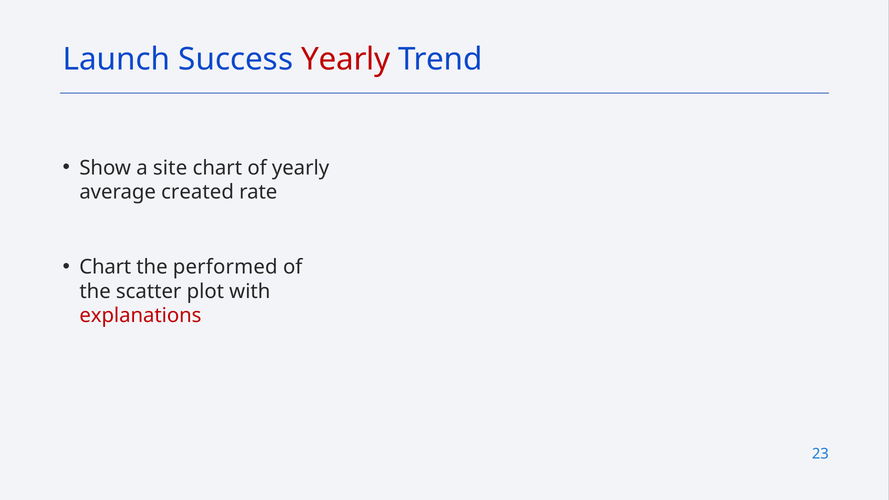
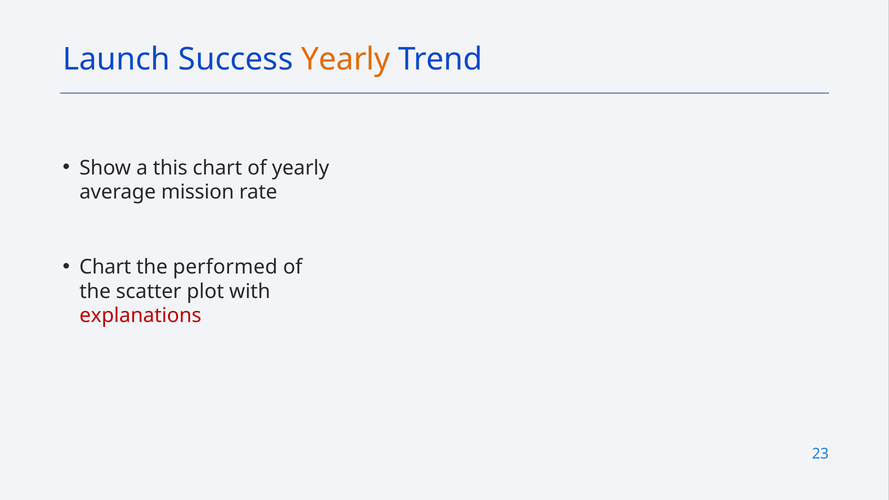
Yearly at (346, 59) colour: red -> orange
site: site -> this
created: created -> mission
